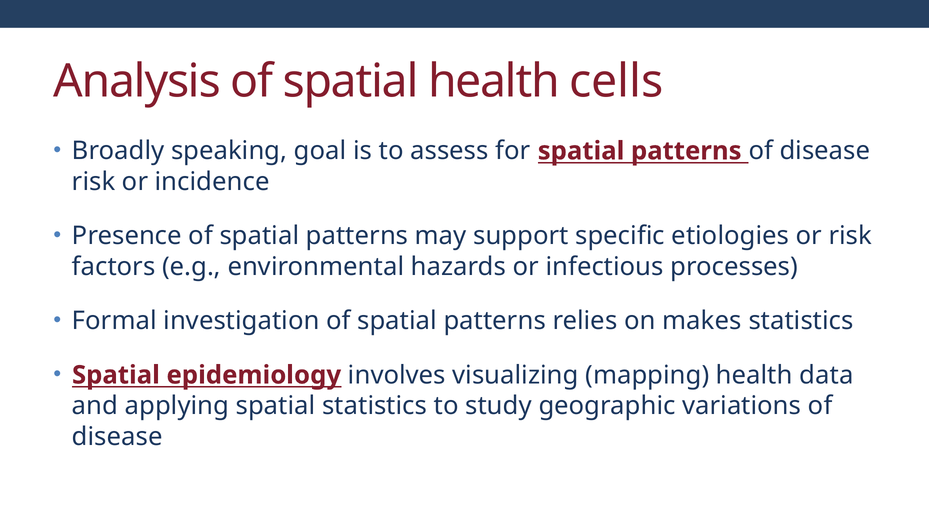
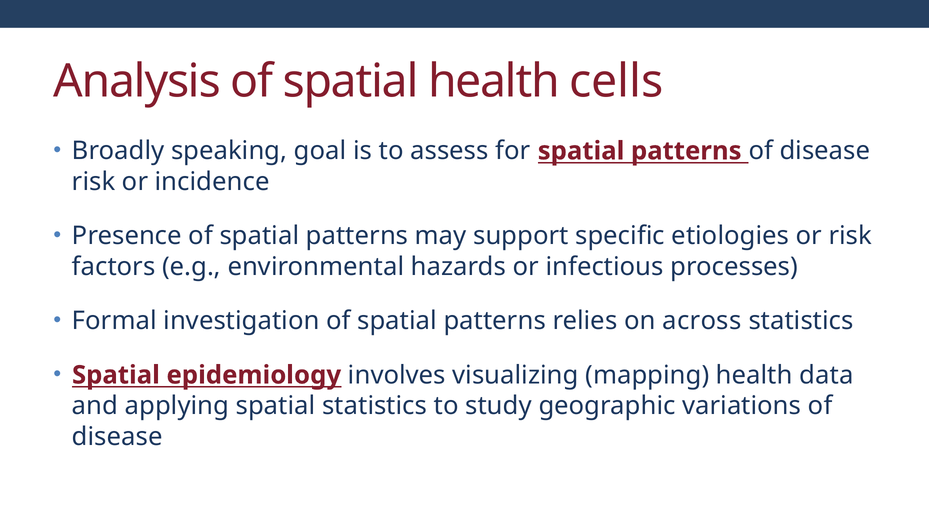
makes: makes -> across
